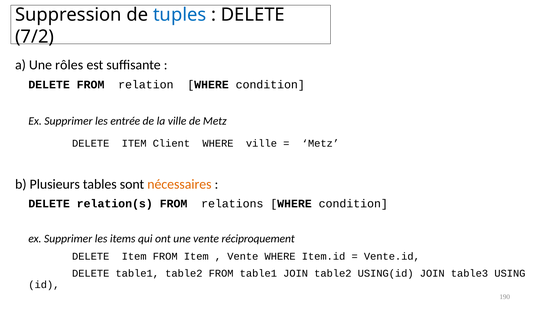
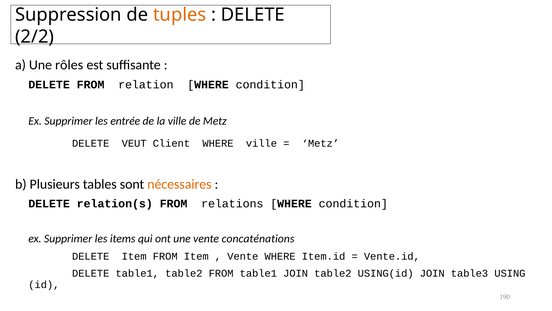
tuples colour: blue -> orange
7/2: 7/2 -> 2/2
ITEM at (134, 143): ITEM -> VEUT
réciproquement: réciproquement -> concaténations
